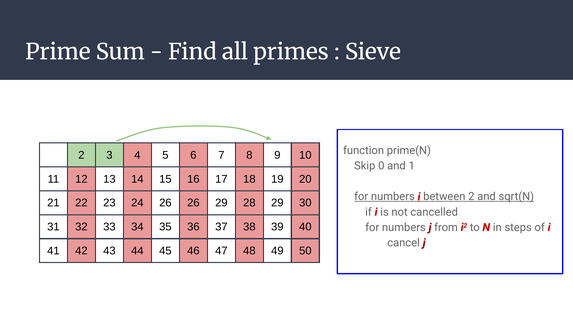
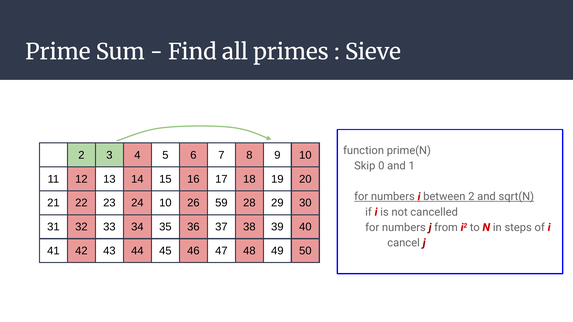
24 26: 26 -> 10
26 29: 29 -> 59
